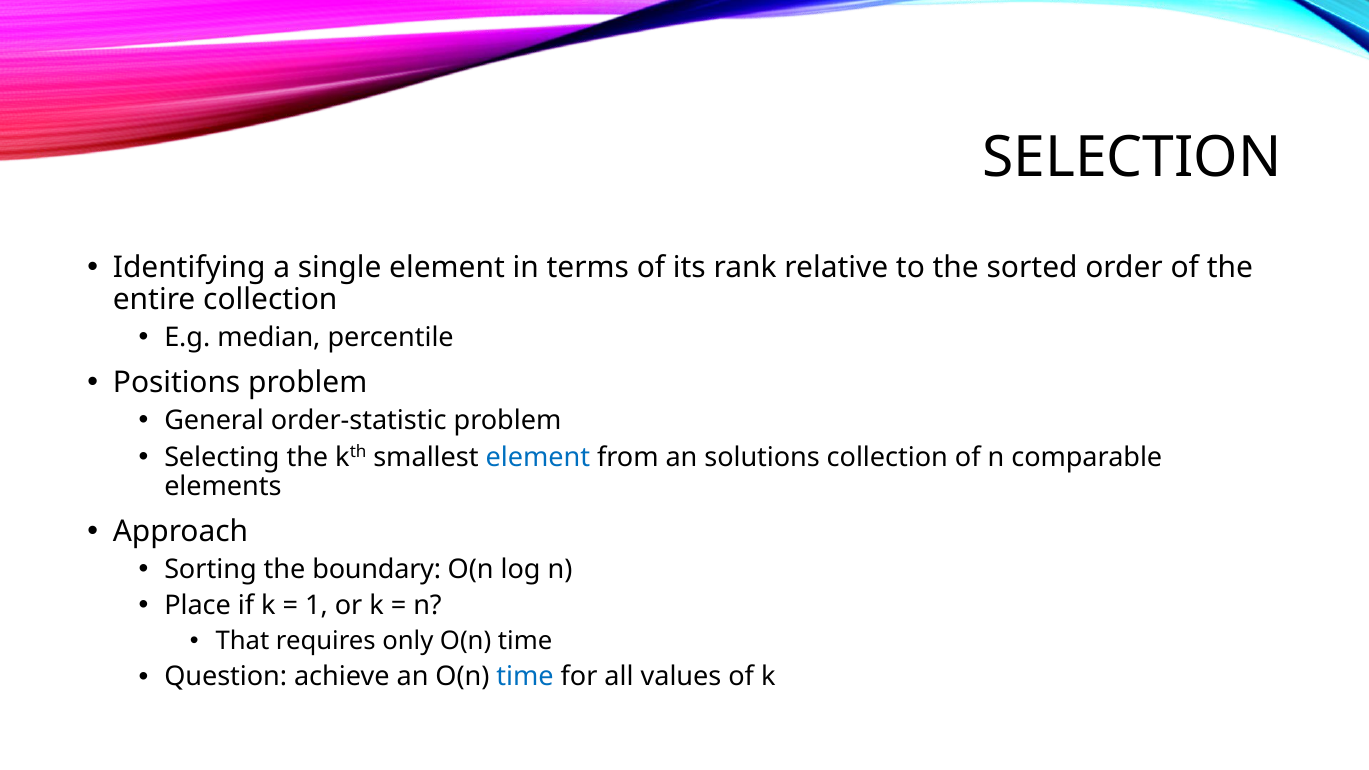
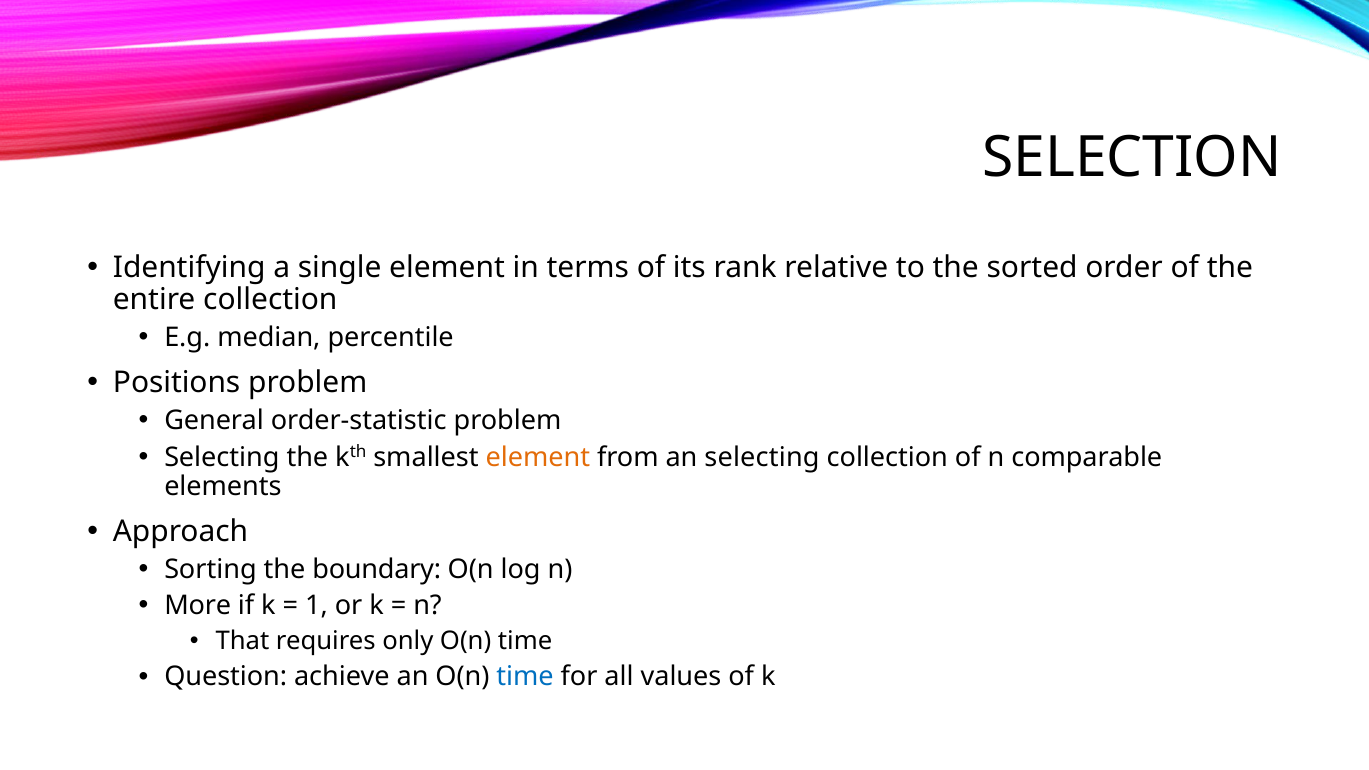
element at (538, 457) colour: blue -> orange
an solutions: solutions -> selecting
Place: Place -> More
